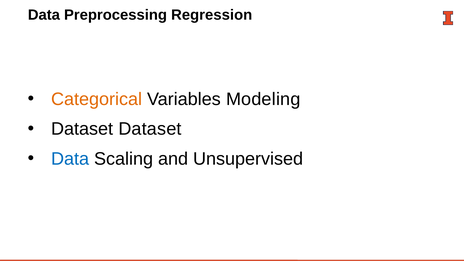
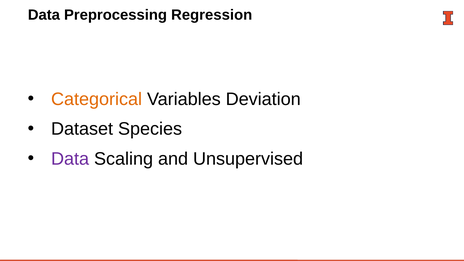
Modeling: Modeling -> Deviation
Dataset Dataset: Dataset -> Species
Data at (70, 159) colour: blue -> purple
